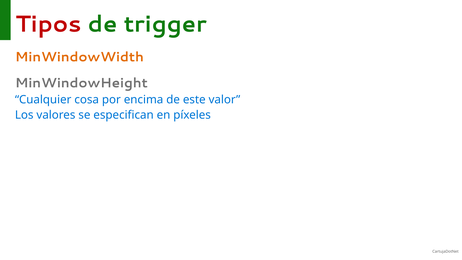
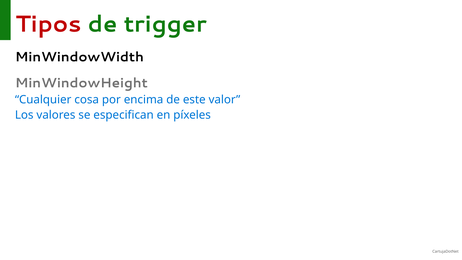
MinWindowWidth colour: orange -> black
